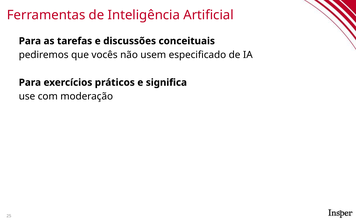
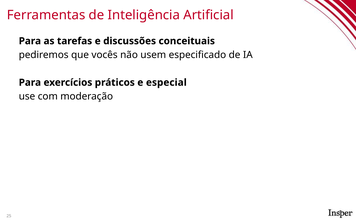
significa: significa -> especial
